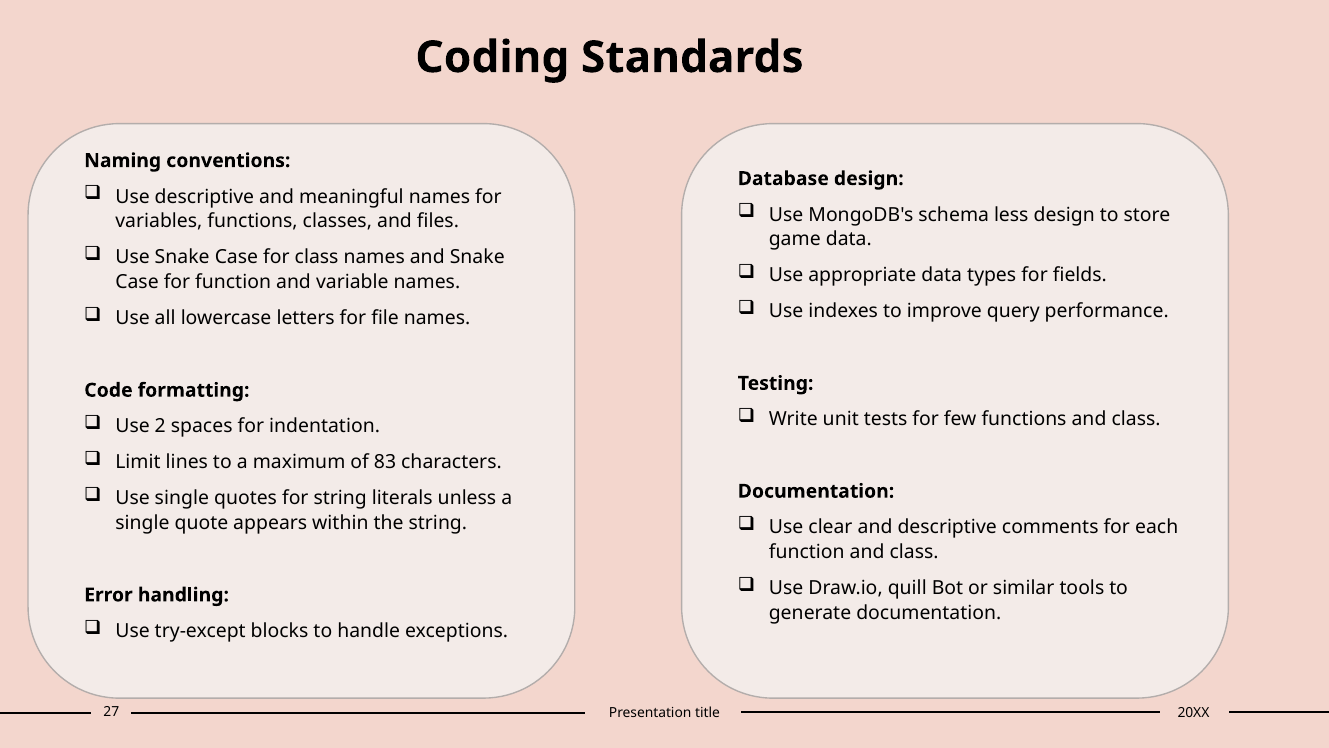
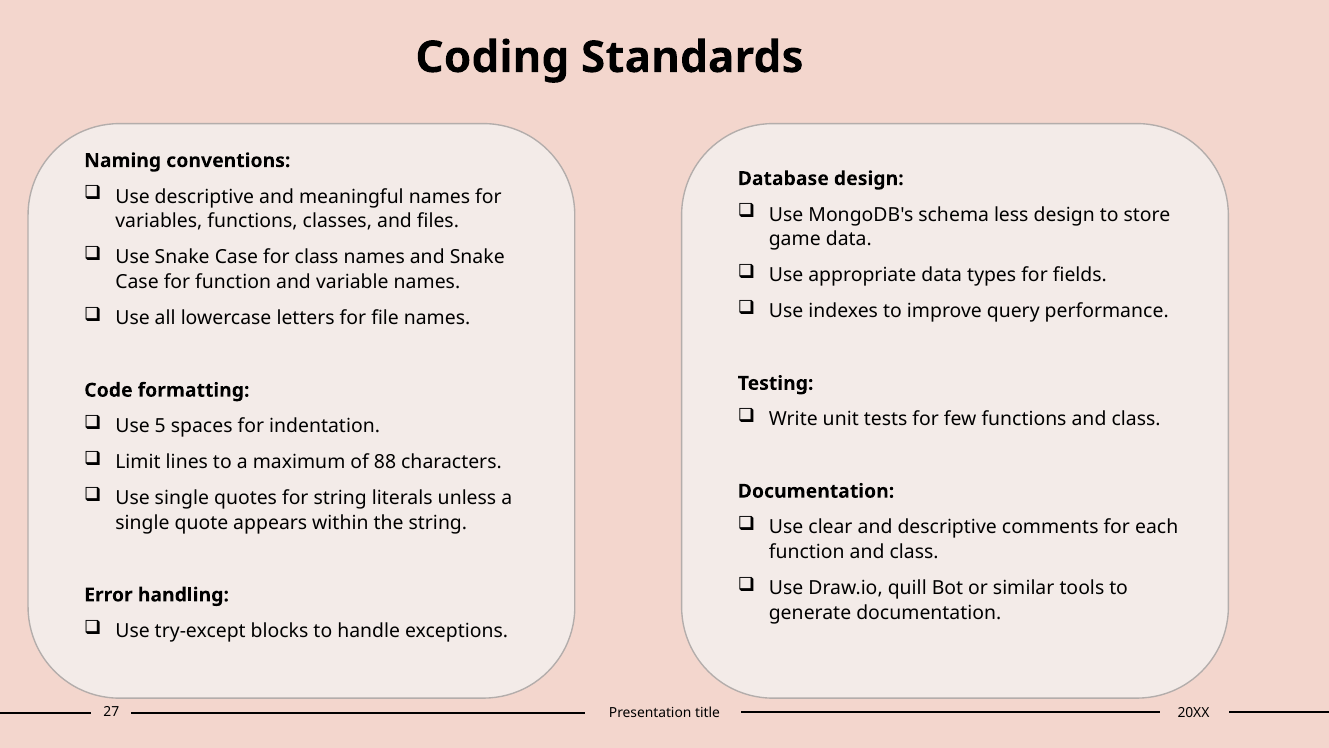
2: 2 -> 5
83: 83 -> 88
